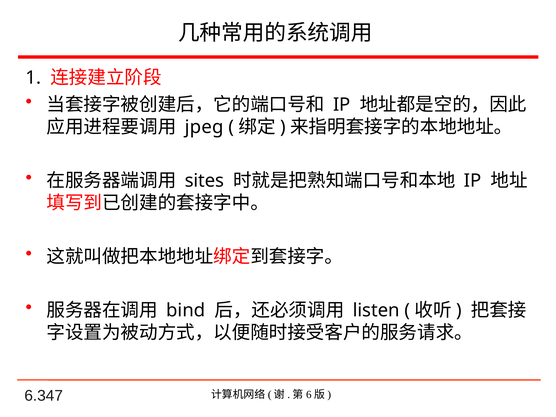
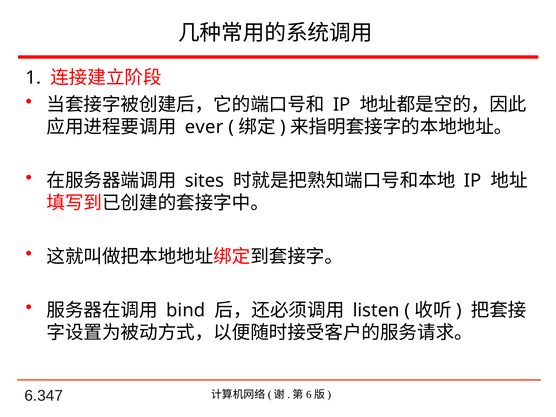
jpeg: jpeg -> ever
